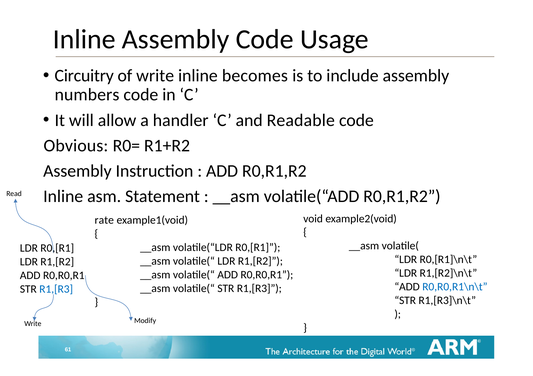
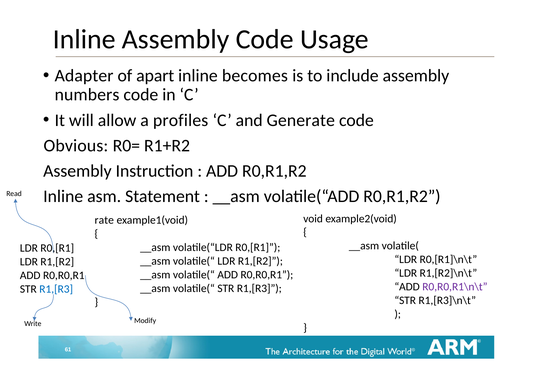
Circuitry: Circuitry -> Adapter
of write: write -> apart
handler: handler -> profiles
Readable: Readable -> Generate
R0,R0,R1\n\t colour: blue -> purple
